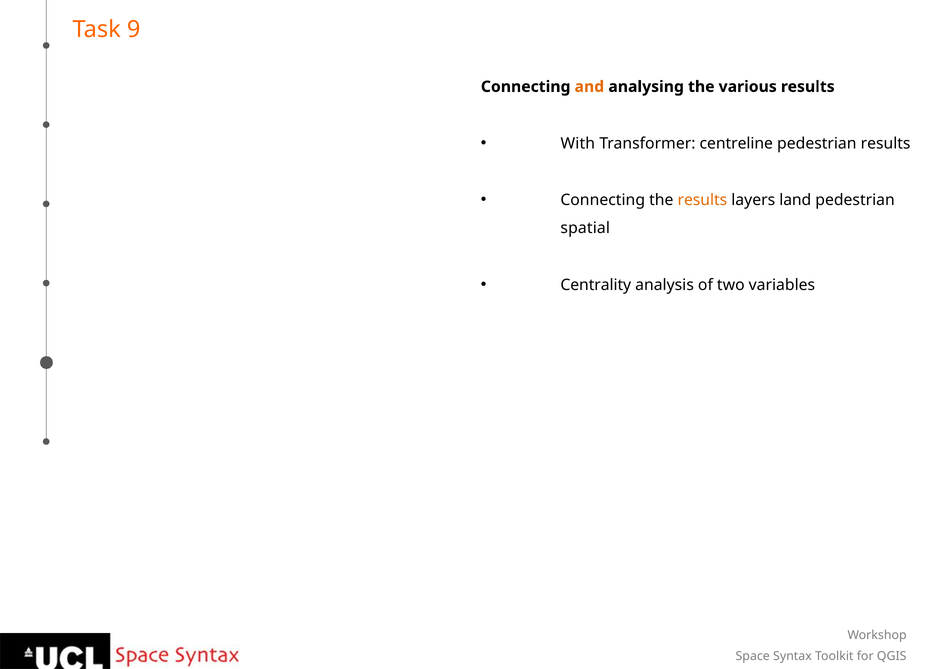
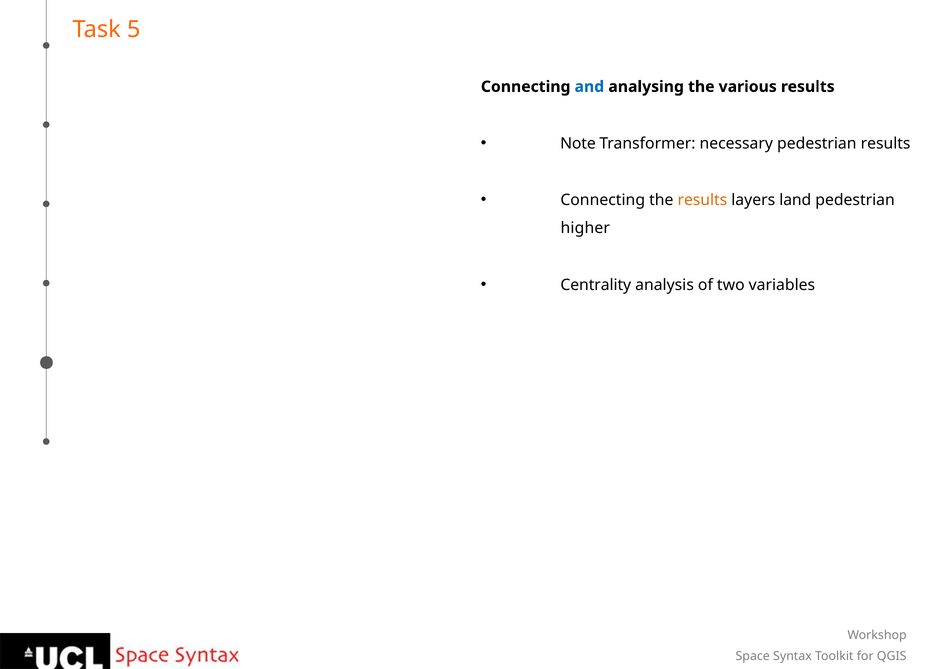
9: 9 -> 5
and colour: orange -> blue
With: With -> Note
centreline: centreline -> necessary
spatial: spatial -> higher
